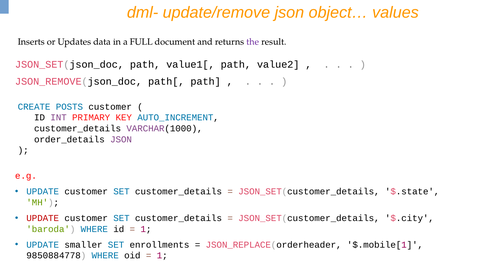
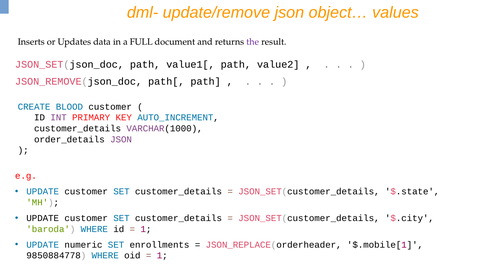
POSTS: POSTS -> BLOOD
UPDATE at (43, 218) colour: red -> black
smaller: smaller -> numeric
